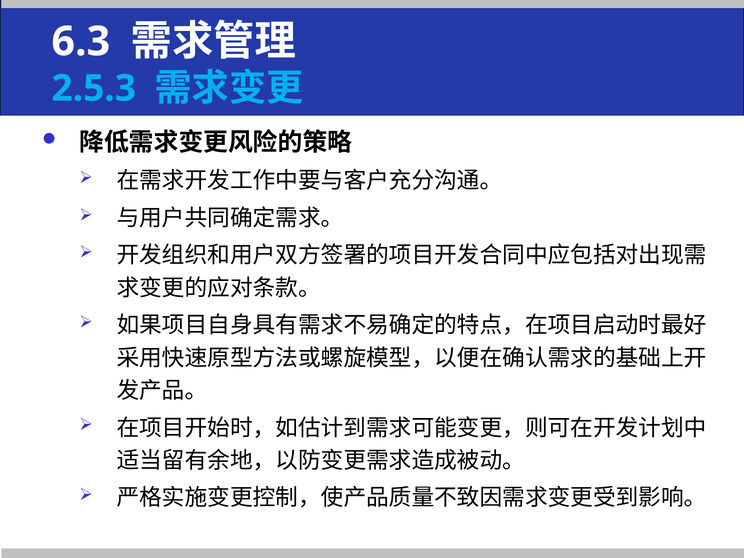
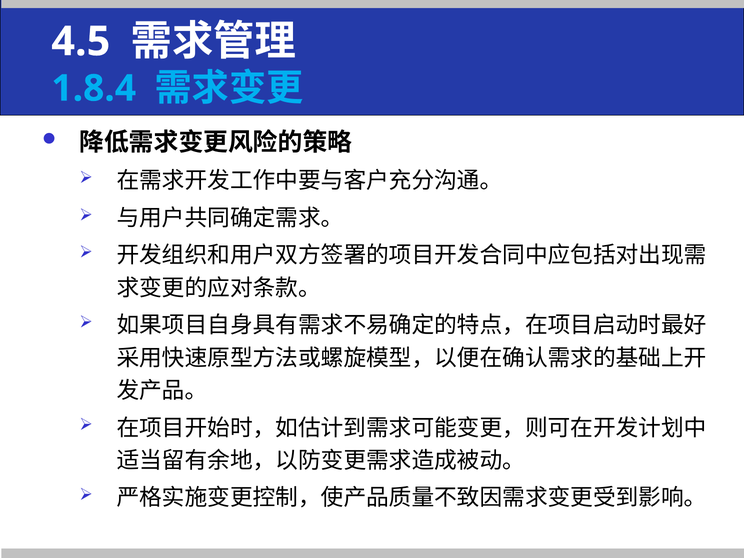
6.3: 6.3 -> 4.5
2.5.3: 2.5.3 -> 1.8.4
